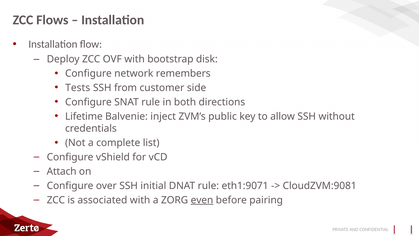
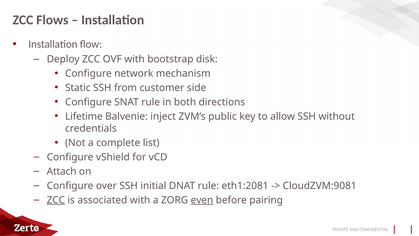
remembers: remembers -> mechanism
Tests: Tests -> Static
eth1:9071: eth1:9071 -> eth1:2081
ZCC at (56, 200) underline: none -> present
